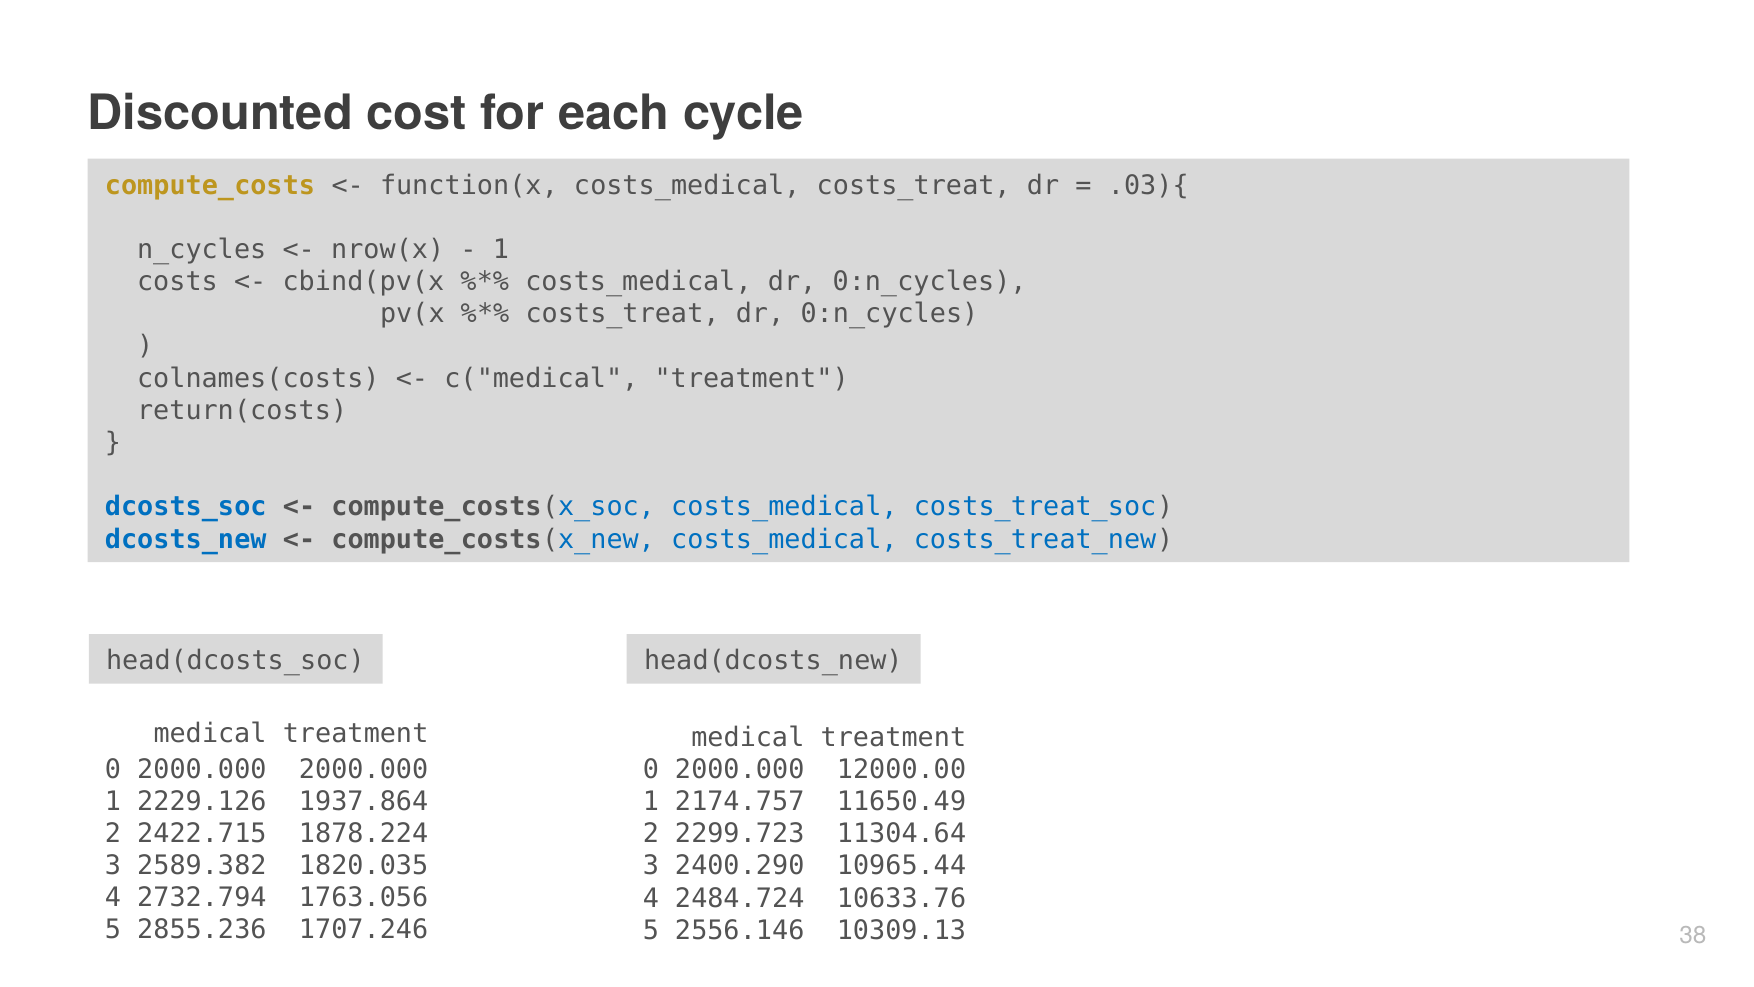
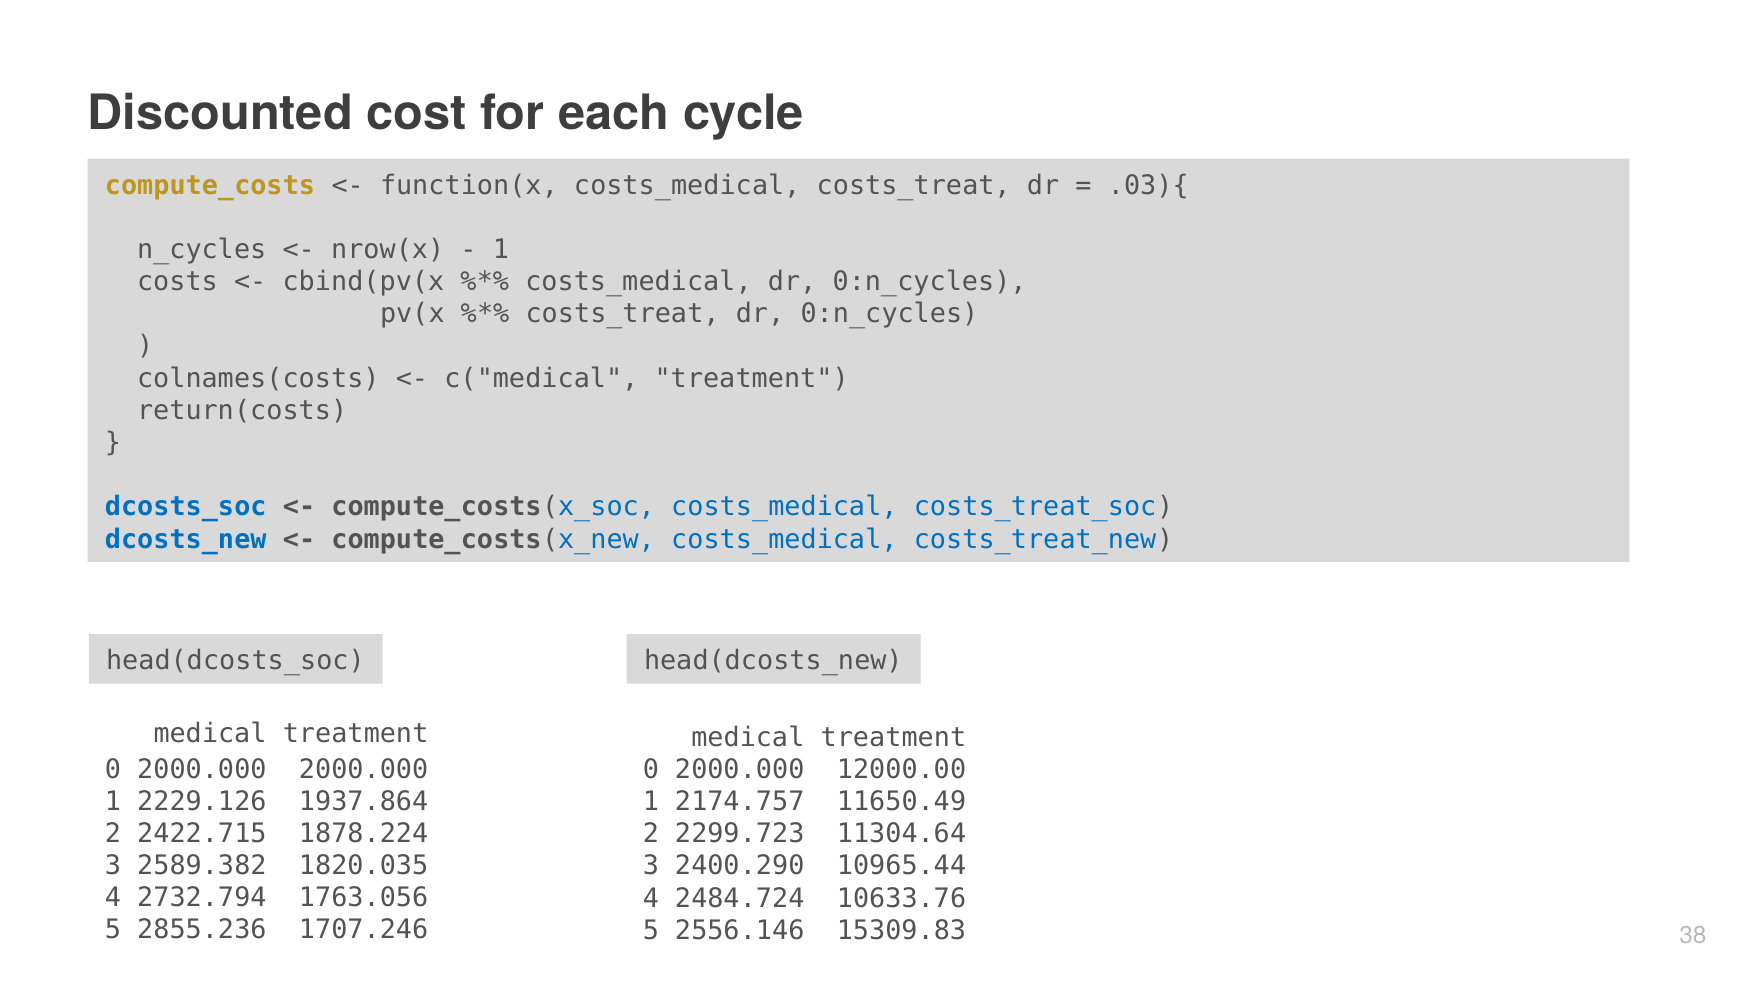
10309.13: 10309.13 -> 15309.83
